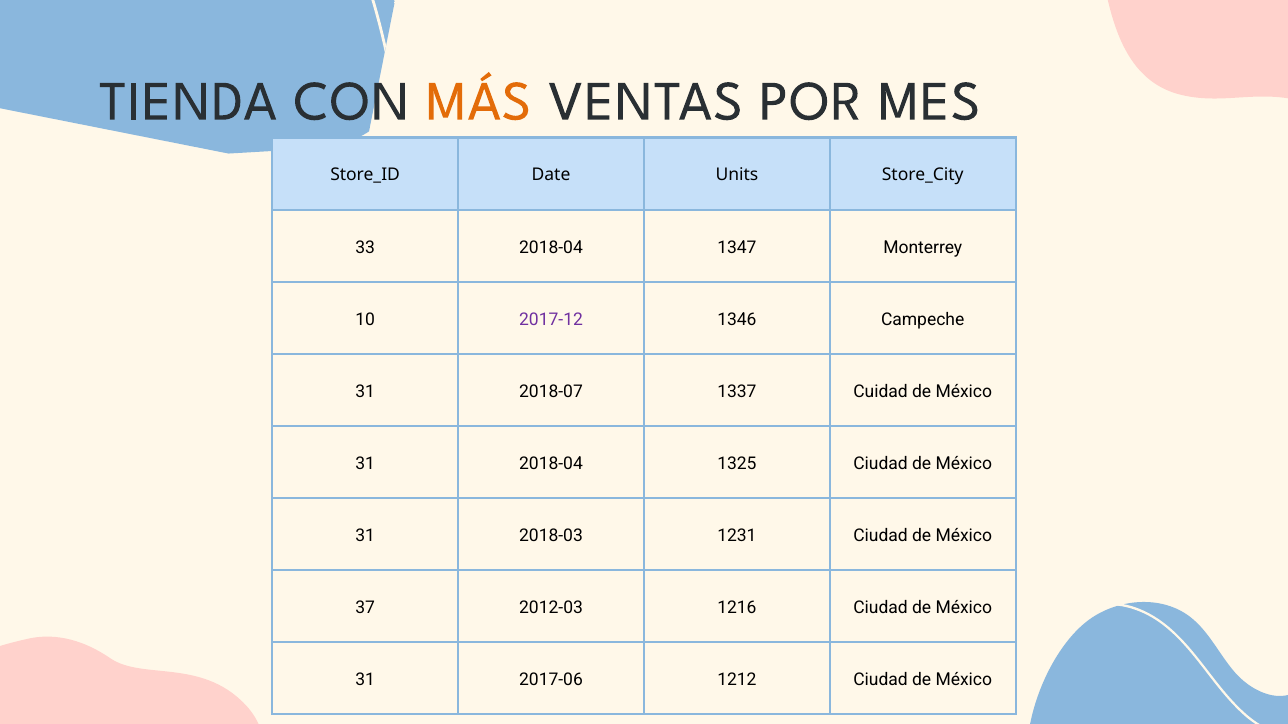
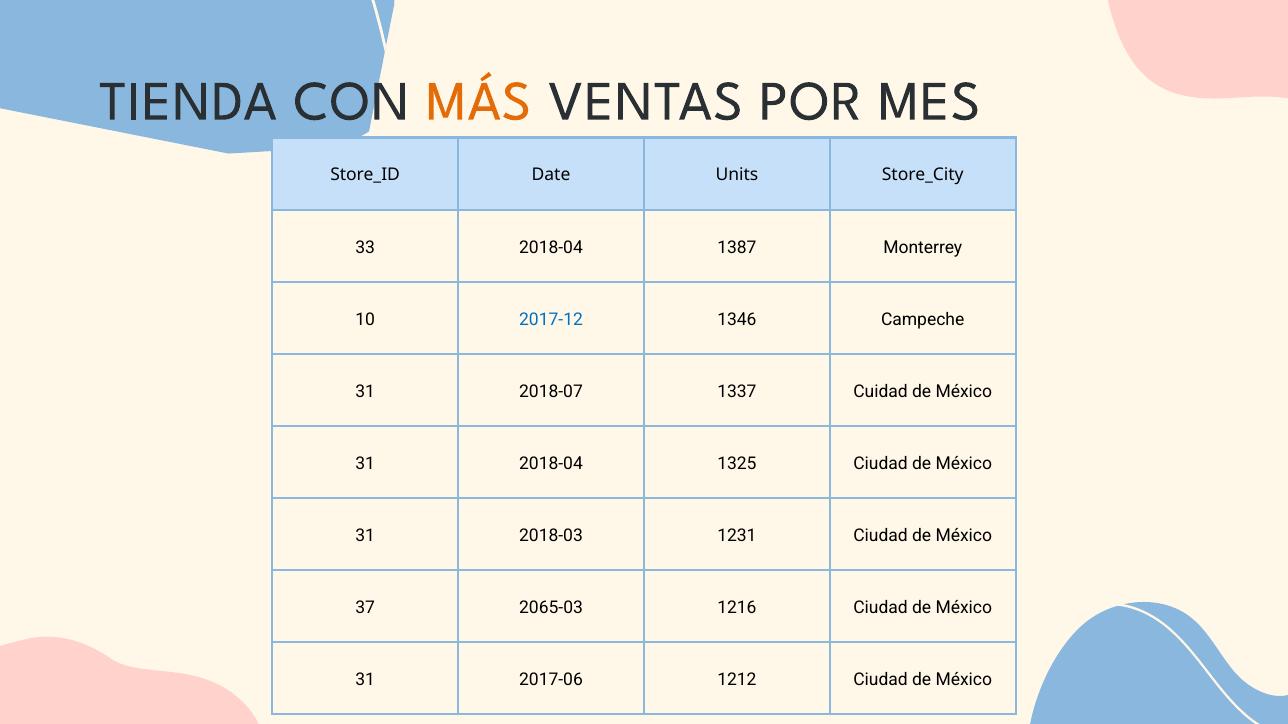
1347: 1347 -> 1387
2017-12 colour: purple -> blue
2012-03: 2012-03 -> 2065-03
